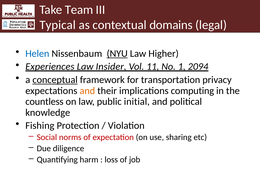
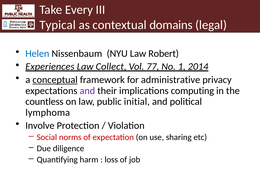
Team: Team -> Every
NYU underline: present -> none
Higher: Higher -> Robert
Insider: Insider -> Collect
11: 11 -> 77
2094: 2094 -> 2014
transportation: transportation -> administrative
and at (87, 91) colour: orange -> purple
knowledge: knowledge -> lymphoma
Fishing: Fishing -> Involve
